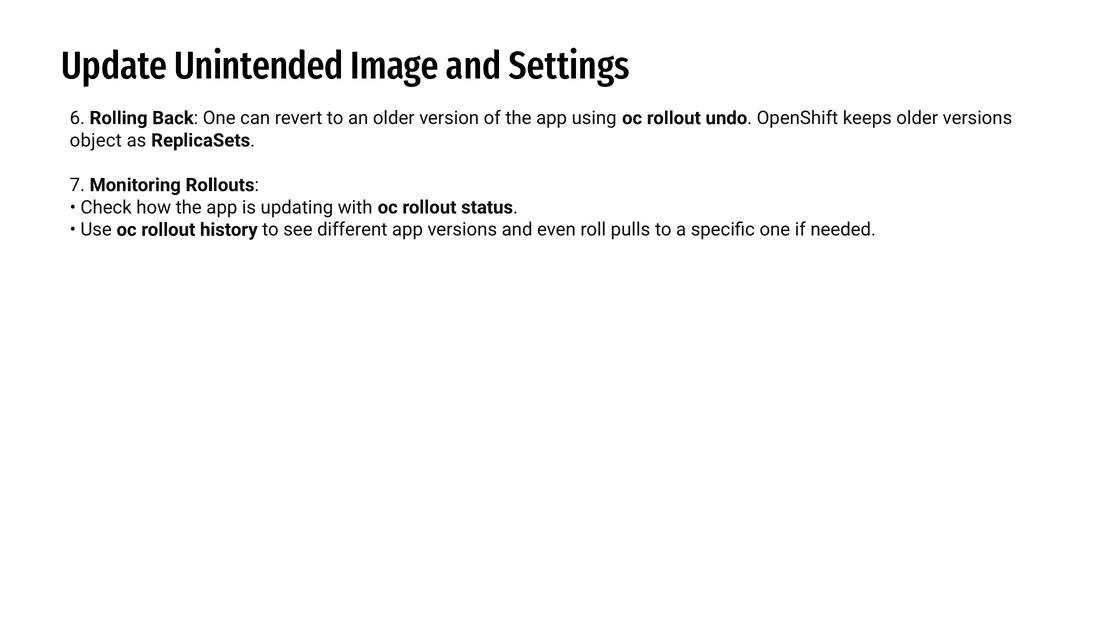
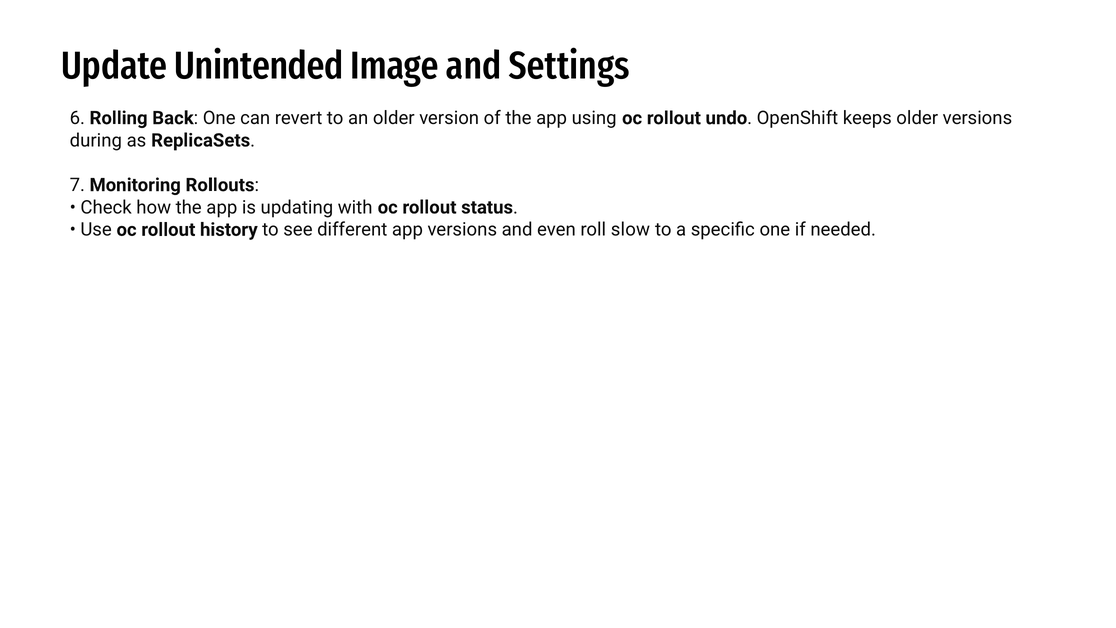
object: object -> during
pulls: pulls -> slow
